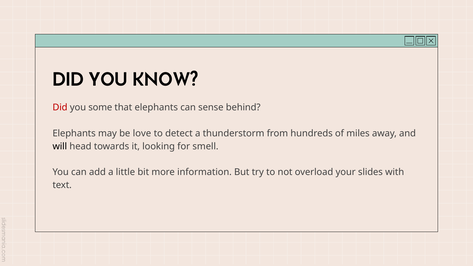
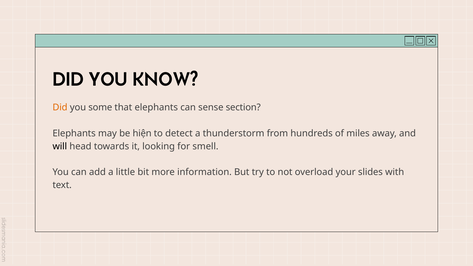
Did at (60, 108) colour: red -> orange
behind: behind -> section
love: love -> hiện
